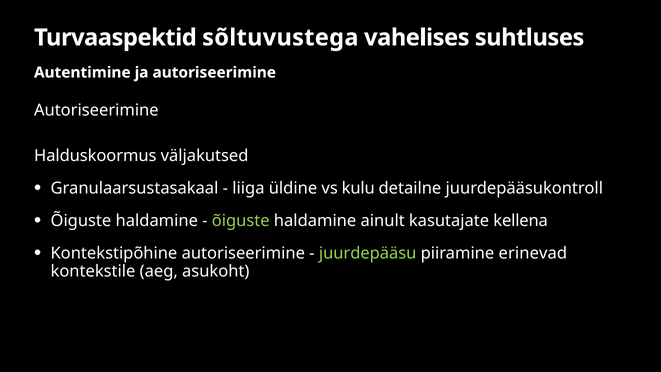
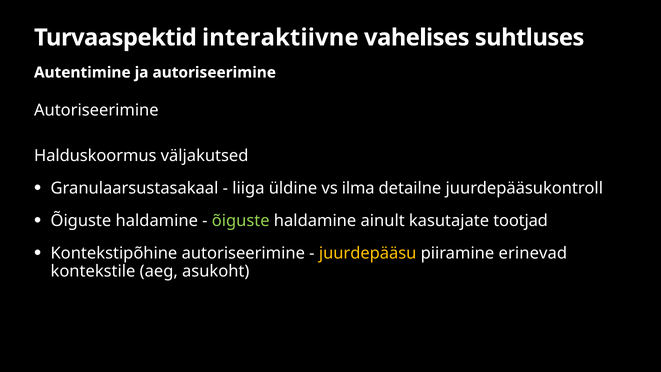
sõltuvustega: sõltuvustega -> interaktiivne
kulu: kulu -> ilma
kellena: kellena -> tootjad
juurdepääsu colour: light green -> yellow
